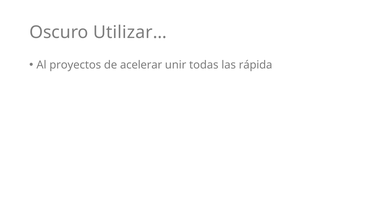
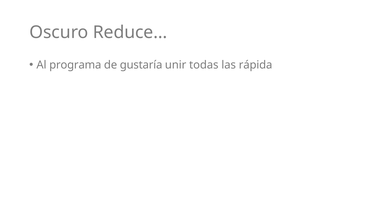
Utilizar…: Utilizar… -> Reduce…
proyectos: proyectos -> programa
acelerar: acelerar -> gustaría
